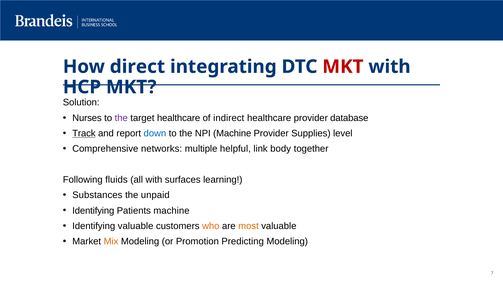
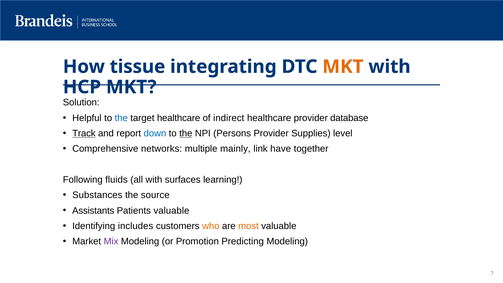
direct: direct -> tissue
MKT at (343, 67) colour: red -> orange
Nurses: Nurses -> Helpful
the at (121, 118) colour: purple -> blue
the at (186, 133) underline: none -> present
NPI Machine: Machine -> Persons
helpful: helpful -> mainly
body: body -> have
unpaid: unpaid -> source
Identifying at (93, 211): Identifying -> Assistants
Patients machine: machine -> valuable
Identifying valuable: valuable -> includes
Mix colour: orange -> purple
